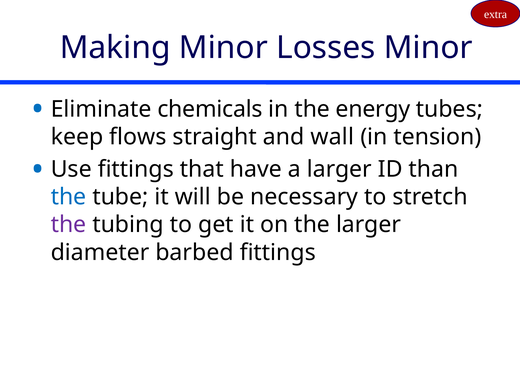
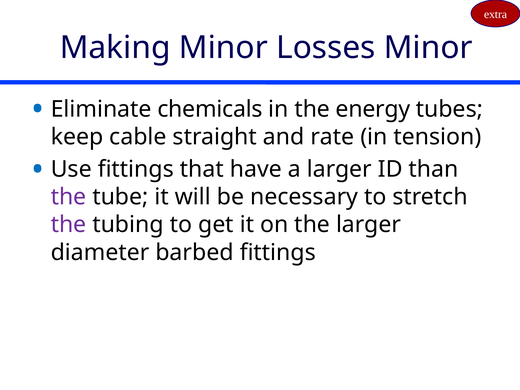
flows: flows -> cable
wall: wall -> rate
the at (69, 197) colour: blue -> purple
